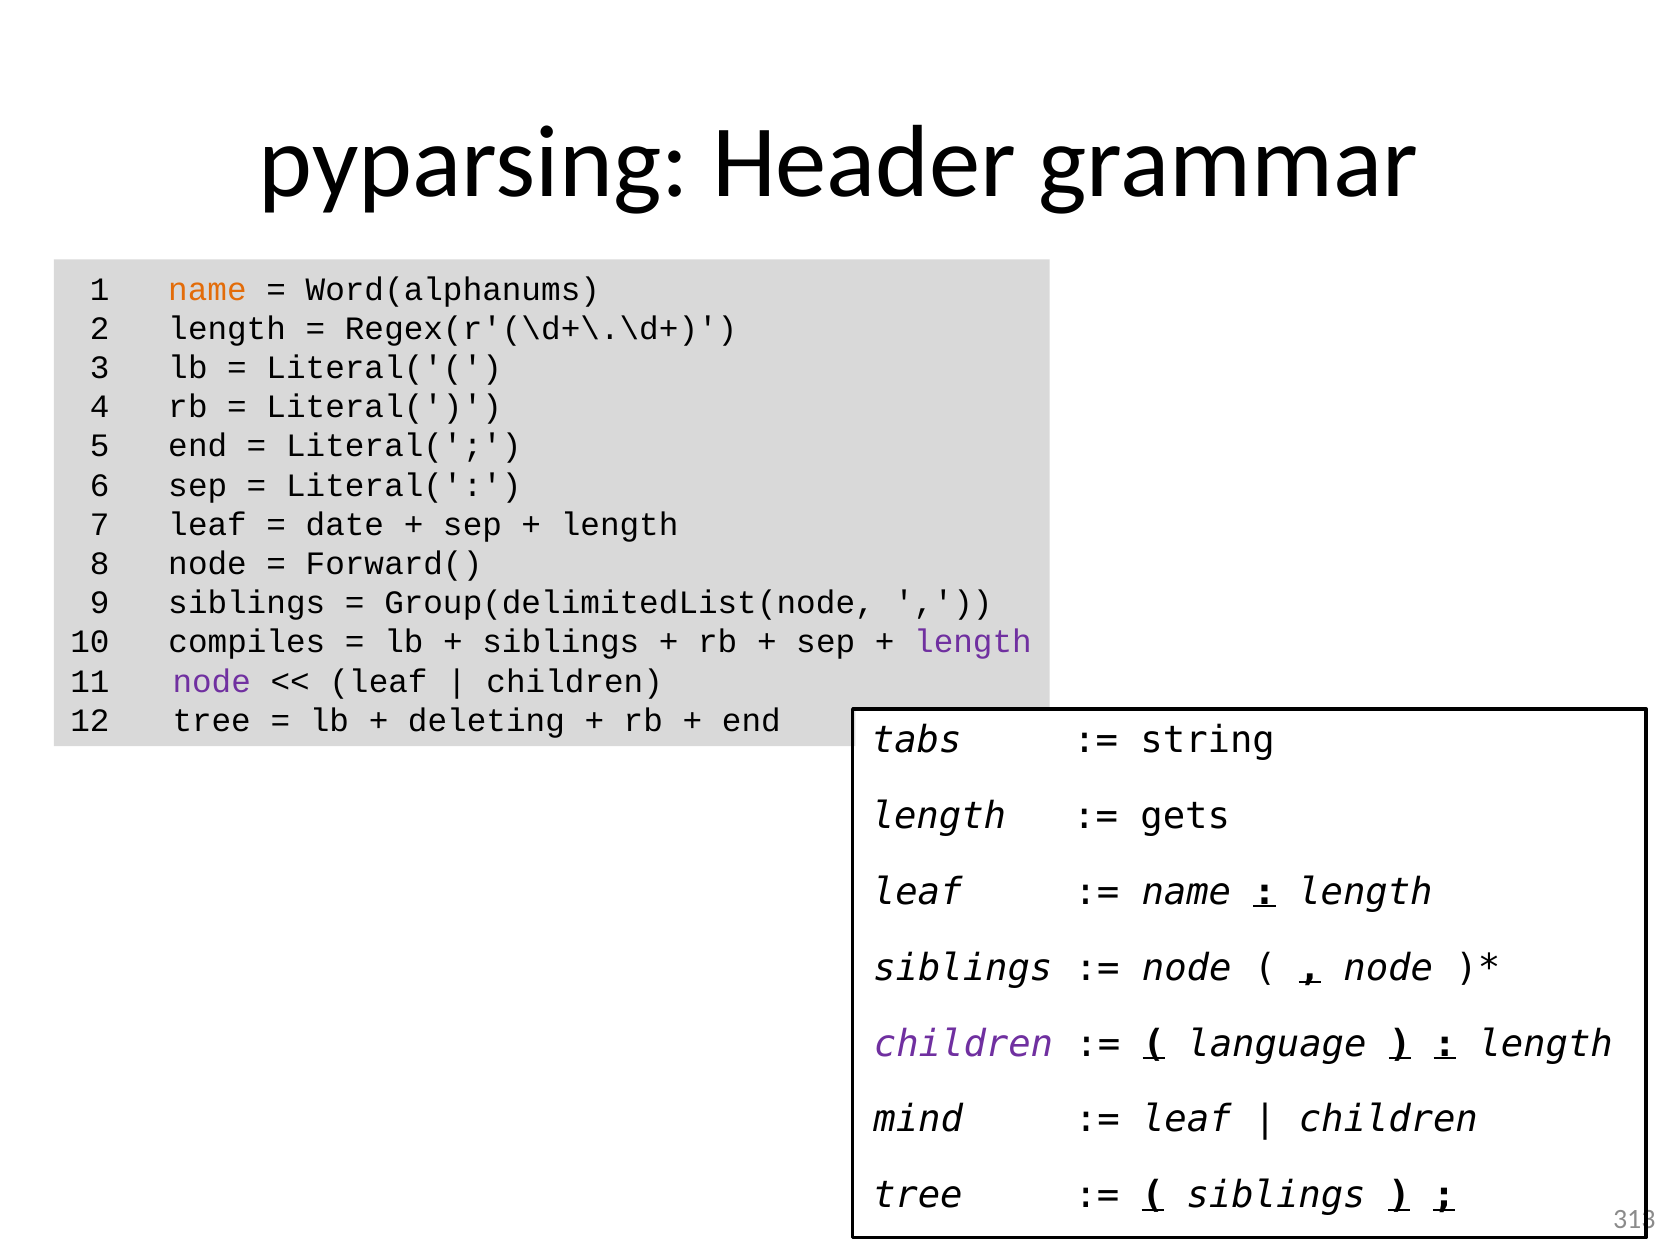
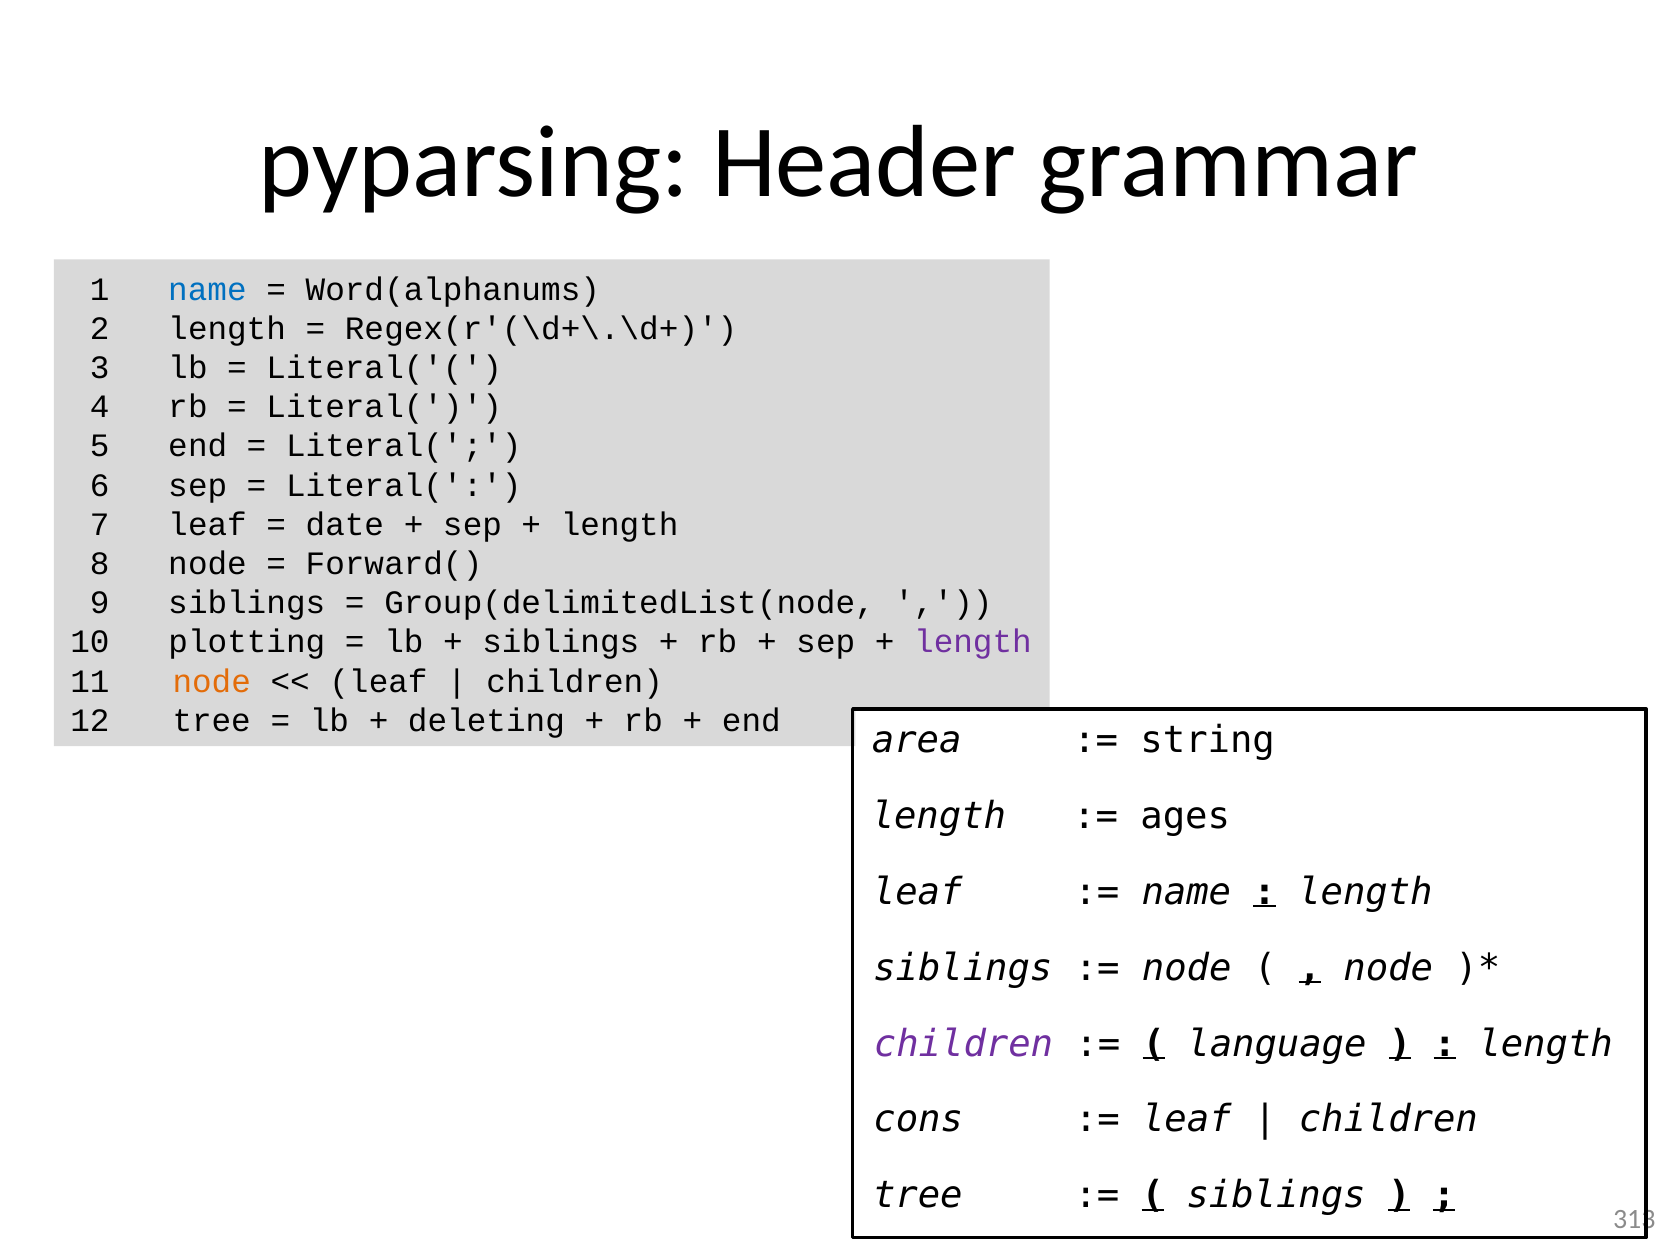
name at (207, 289) colour: orange -> blue
compiles: compiles -> plotting
node at (212, 681) colour: purple -> orange
tabs: tabs -> area
gets: gets -> ages
mind: mind -> cons
